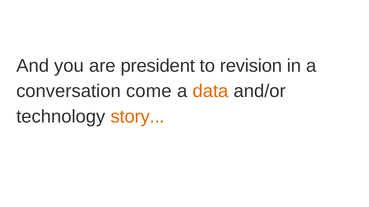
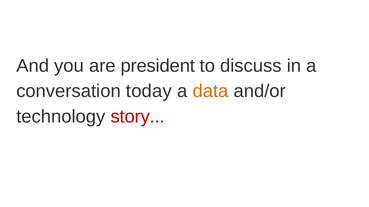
revision: revision -> discuss
come: come -> today
story colour: orange -> red
